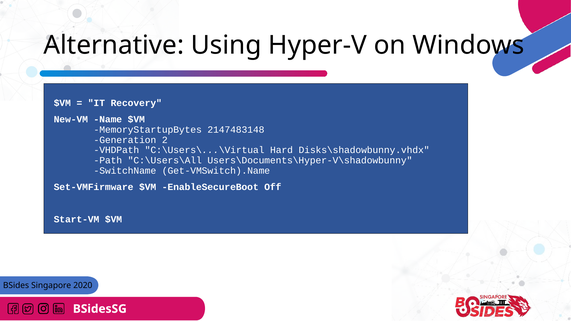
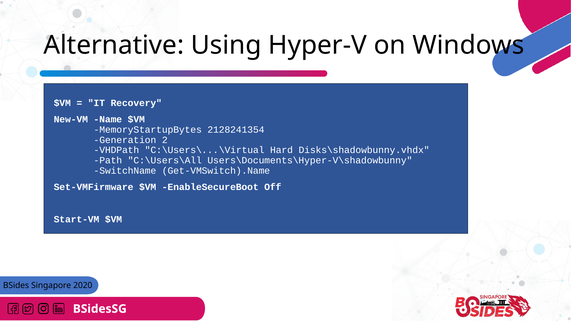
2147483148: 2147483148 -> 2128241354
